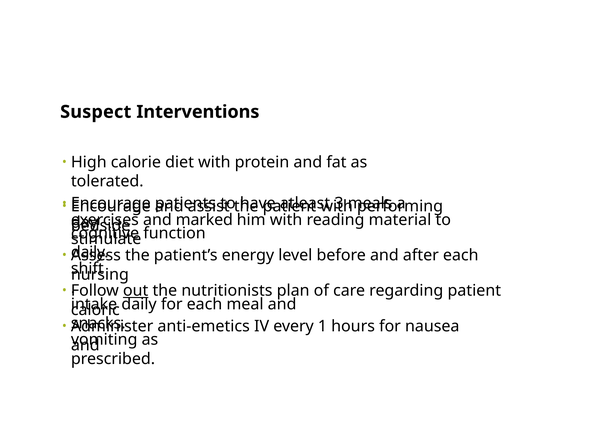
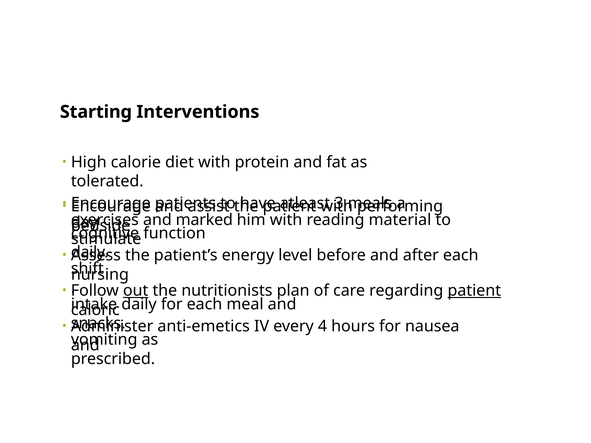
Suspect: Suspect -> Starting
patient at (474, 291) underline: none -> present
1: 1 -> 4
